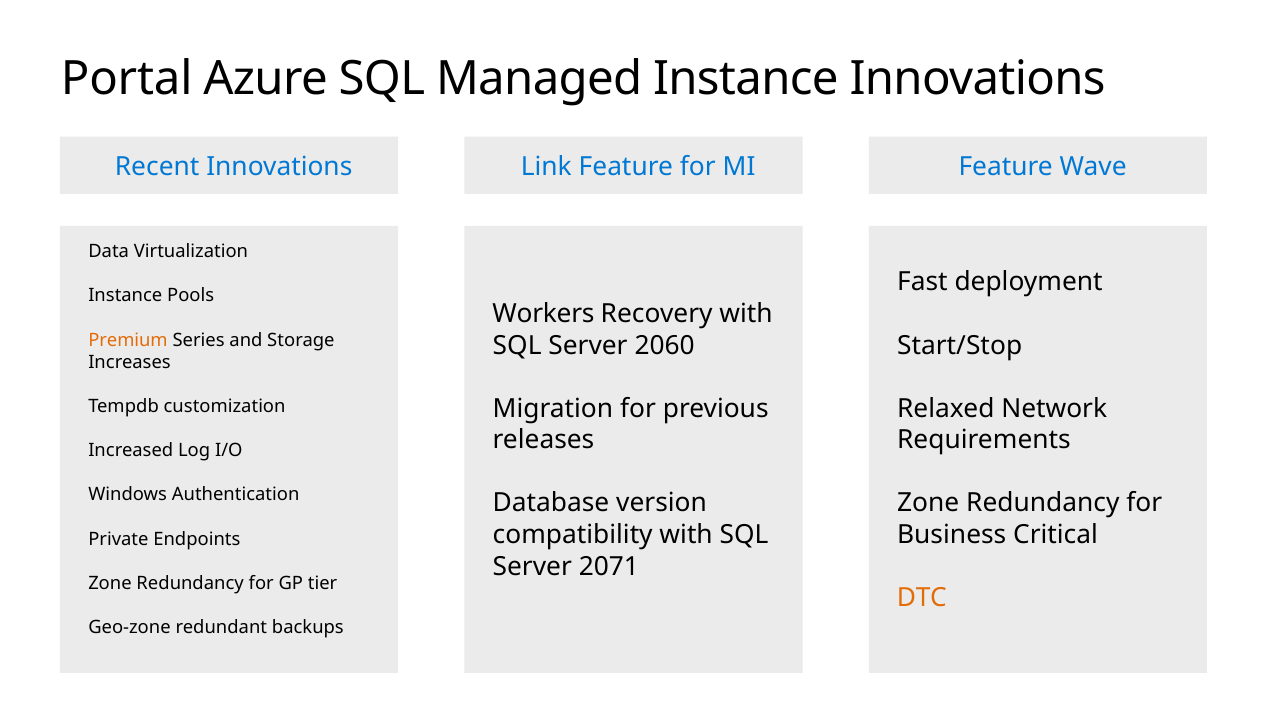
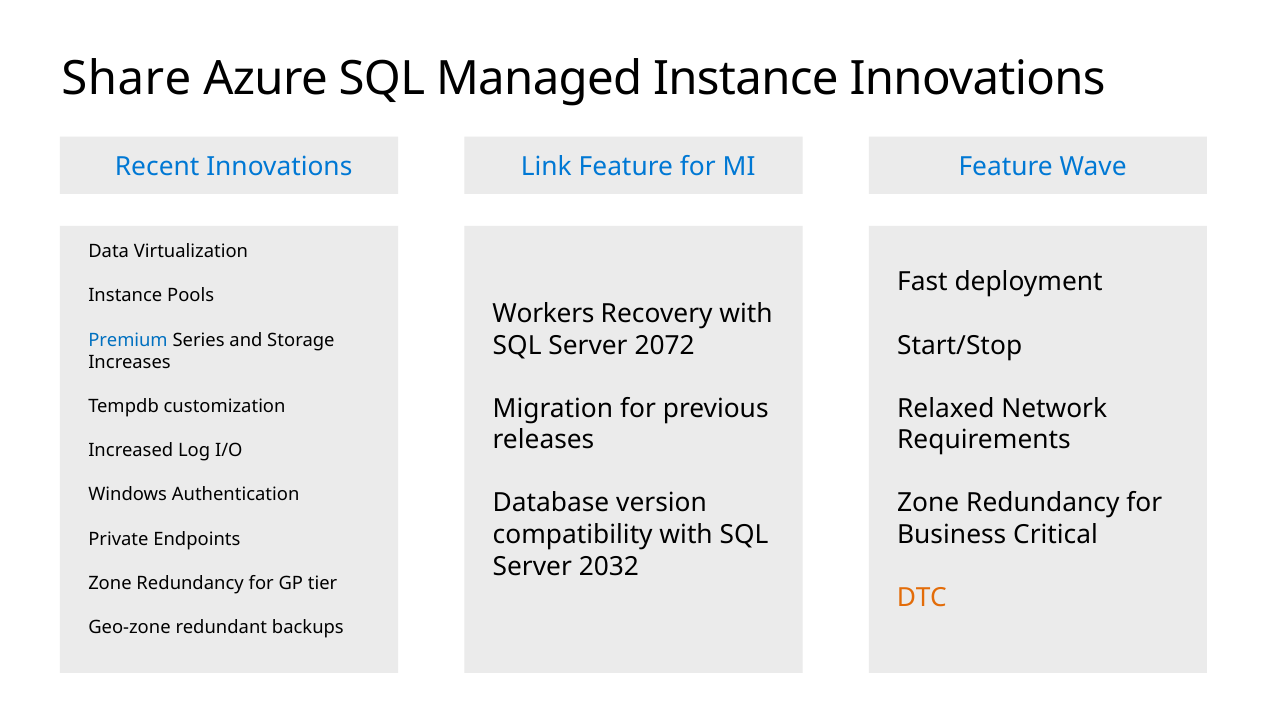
Portal: Portal -> Share
Premium colour: orange -> blue
2060: 2060 -> 2072
2071: 2071 -> 2032
